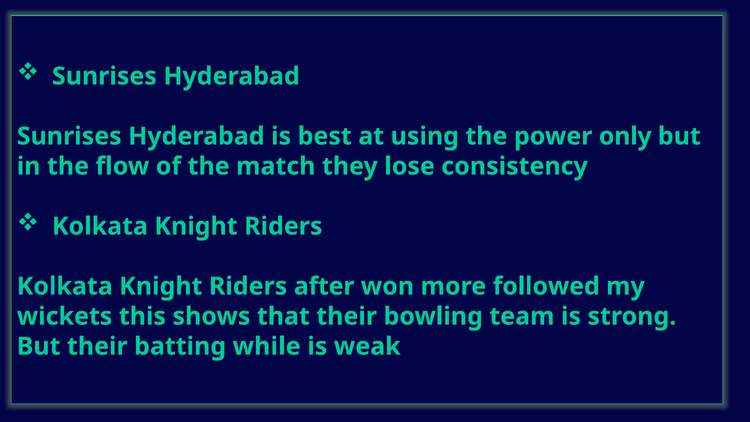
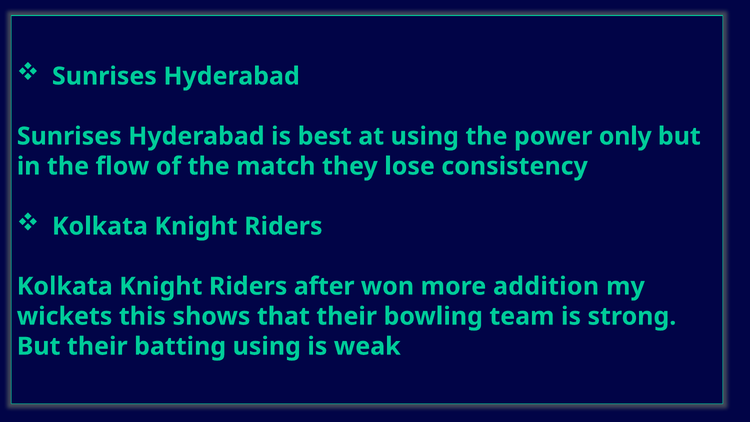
followed: followed -> addition
batting while: while -> using
